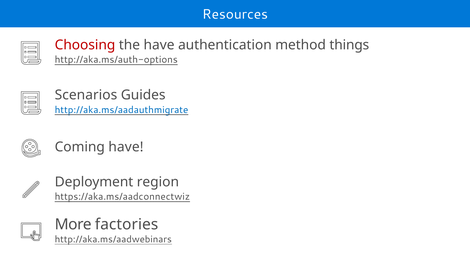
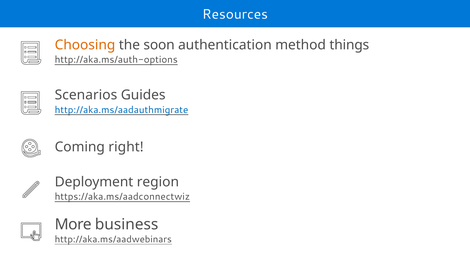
Choosing colour: red -> orange
the have: have -> soon
Coming have: have -> right
factories: factories -> business
